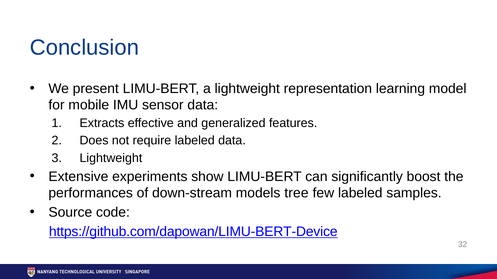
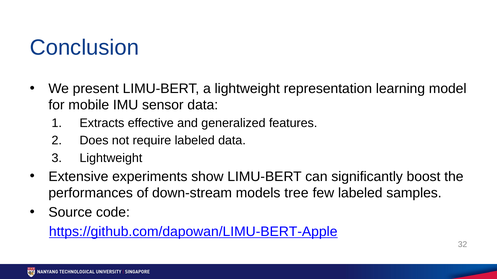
https://github.com/dapowan/LIMU-BERT-Device: https://github.com/dapowan/LIMU-BERT-Device -> https://github.com/dapowan/LIMU-BERT-Apple
